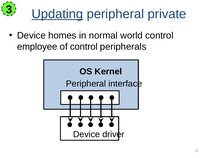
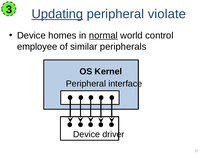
private: private -> violate
normal underline: none -> present
of control: control -> similar
